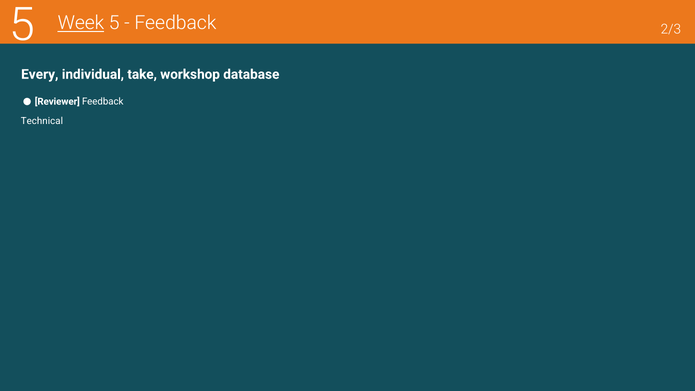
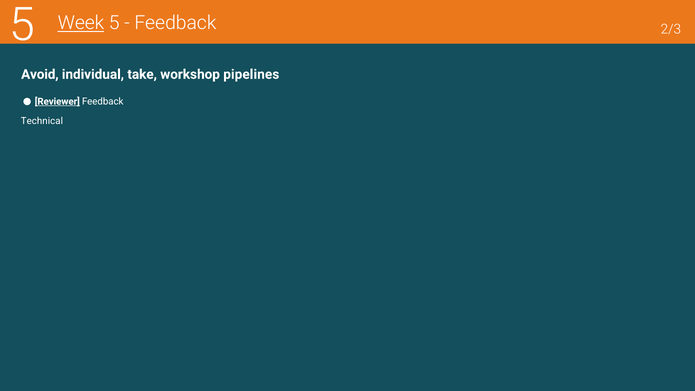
Every: Every -> Avoid
database: database -> pipelines
Reviewer underline: none -> present
